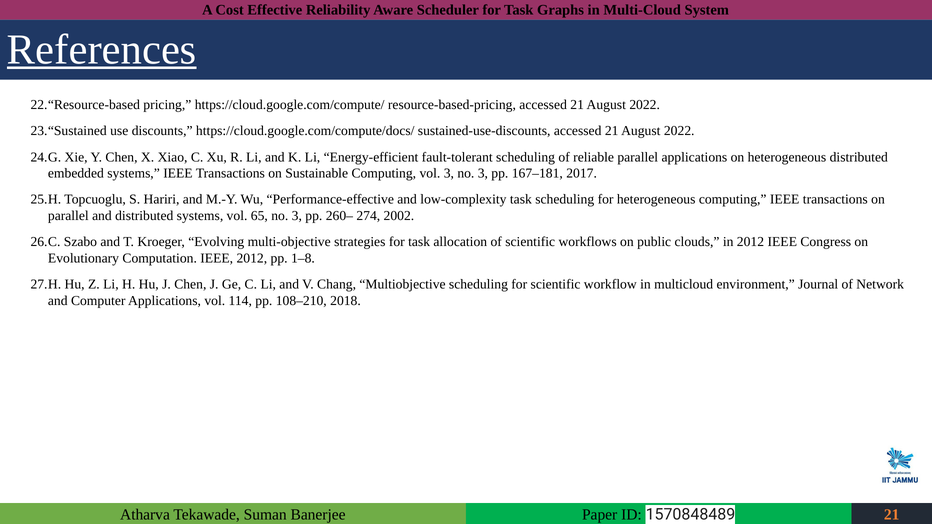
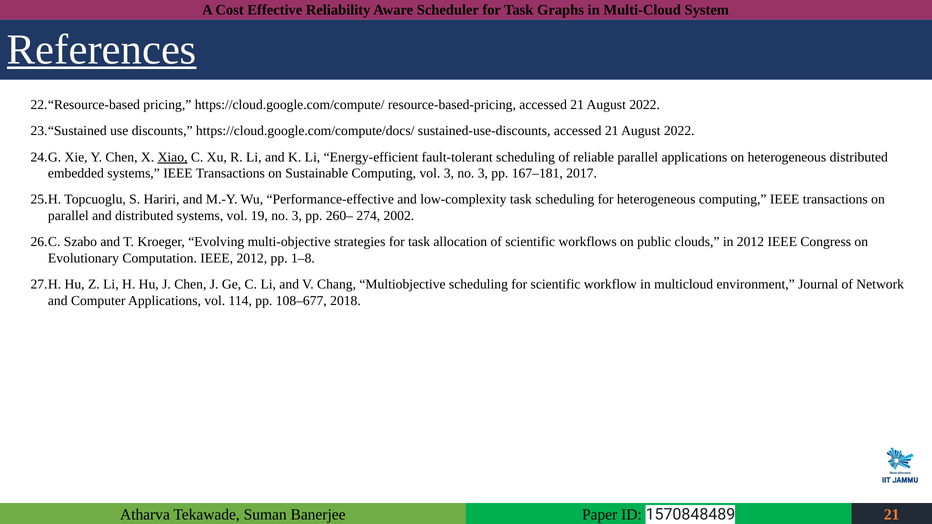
Xiao underline: none -> present
65: 65 -> 19
108–210: 108–210 -> 108–677
